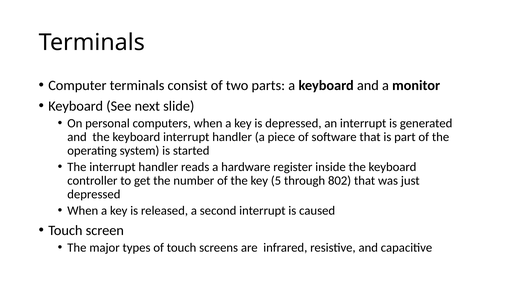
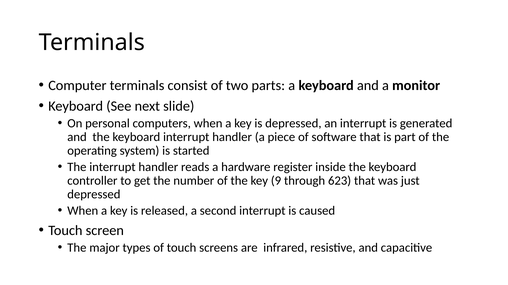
5: 5 -> 9
802: 802 -> 623
